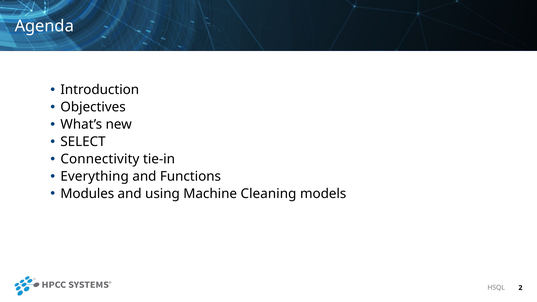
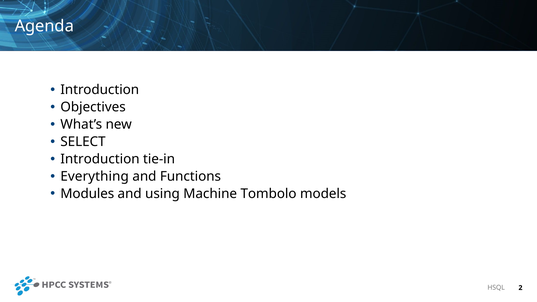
Connectivity at (100, 159): Connectivity -> Introduction
Cleaning: Cleaning -> Tombolo
